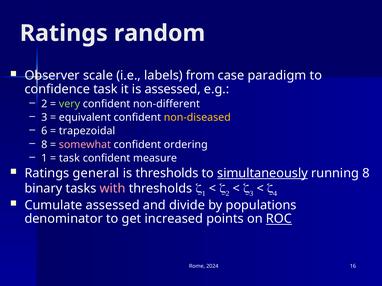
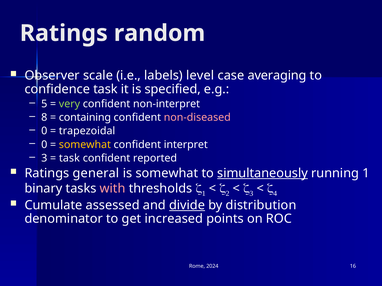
from: from -> level
paradigm: paradigm -> averaging
is assessed: assessed -> specified
2 at (44, 104): 2 -> 5
non-different: non-different -> non-interpret
3 at (44, 118): 3 -> 8
equivalent: equivalent -> containing
non-diseased colour: yellow -> pink
6 at (44, 131): 6 -> 0
8 at (44, 145): 8 -> 0
somewhat at (85, 145) colour: pink -> yellow
ordering: ordering -> interpret
1 at (44, 158): 1 -> 3
measure: measure -> reported
is thresholds: thresholds -> somewhat
running 8: 8 -> 1
divide underline: none -> present
populations: populations -> distribution
ROC underline: present -> none
